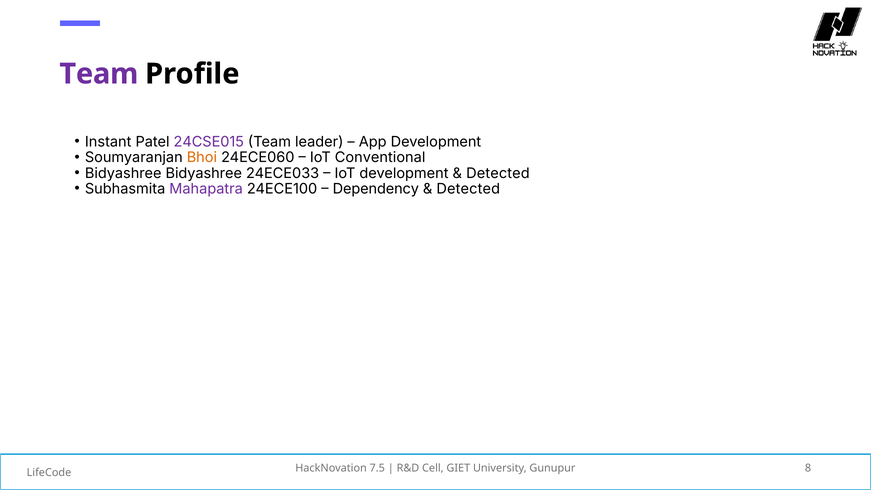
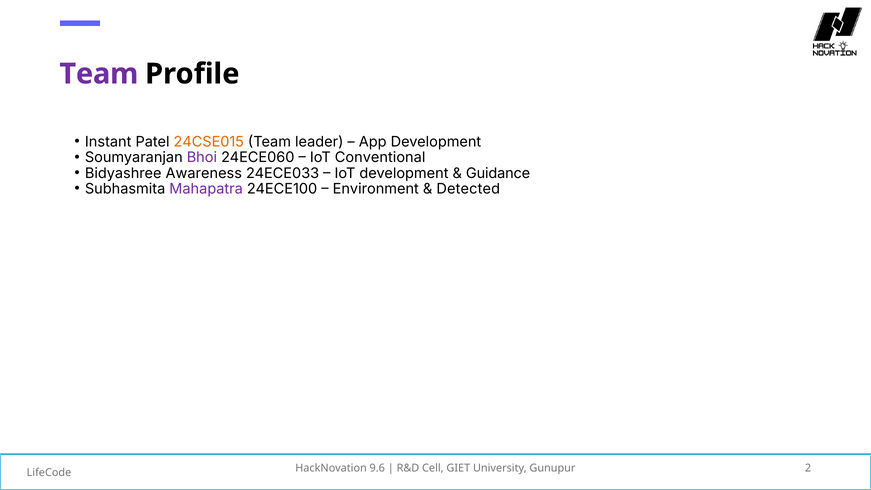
24CSE015 colour: purple -> orange
Bhoi colour: orange -> purple
Bidyashree Bidyashree: Bidyashree -> Awareness
Detected at (498, 173): Detected -> Guidance
Dependency: Dependency -> Environment
7.5: 7.5 -> 9.6
8: 8 -> 2
